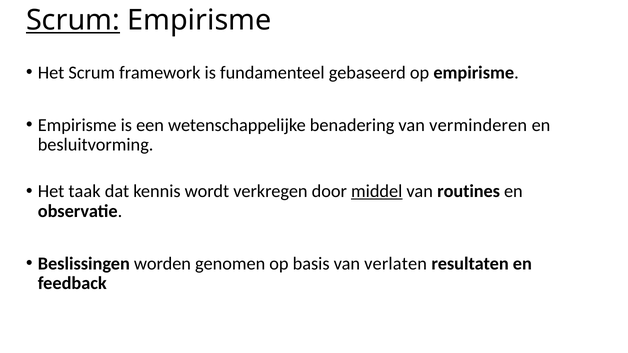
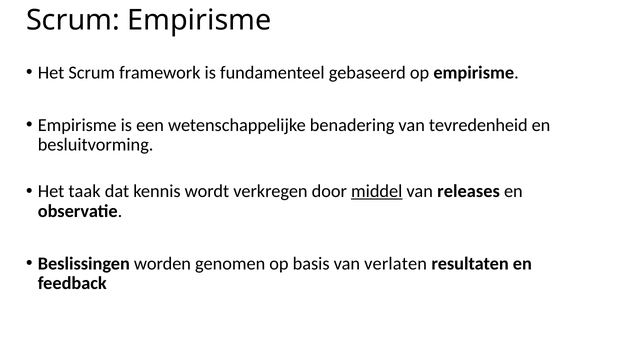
Scrum at (73, 20) underline: present -> none
verminderen: verminderen -> tevredenheid
routines: routines -> releases
